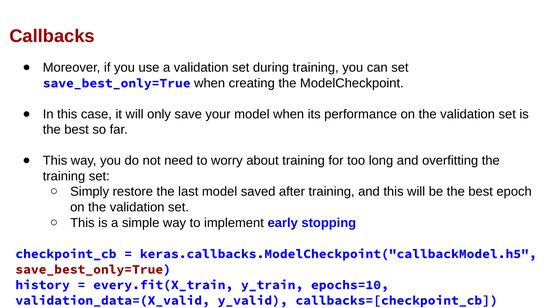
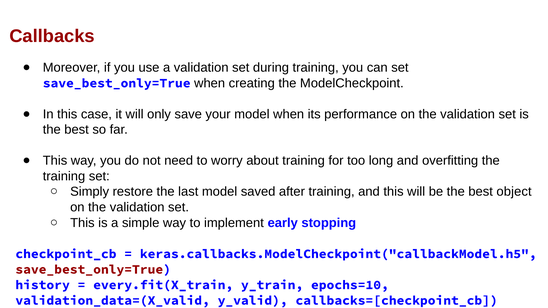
epoch: epoch -> object
